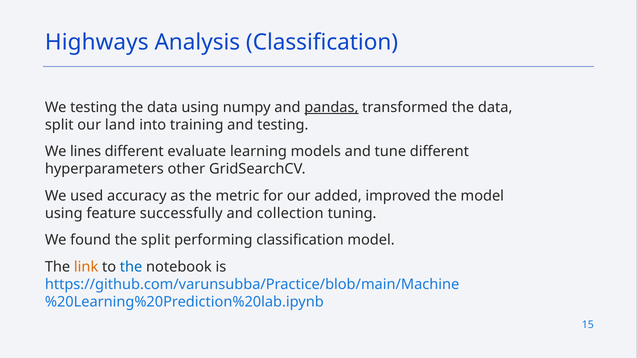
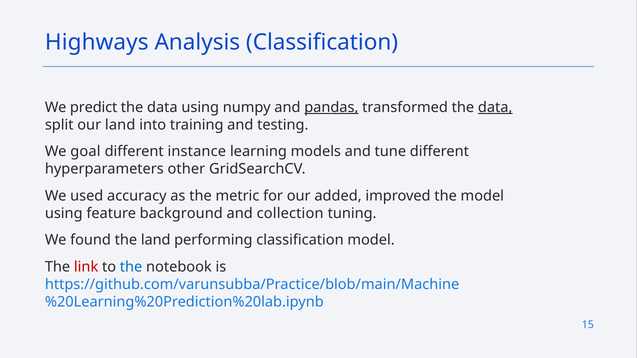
We testing: testing -> predict
data at (495, 107) underline: none -> present
lines: lines -> goal
evaluate: evaluate -> instance
successfully: successfully -> background
the split: split -> land
link colour: orange -> red
